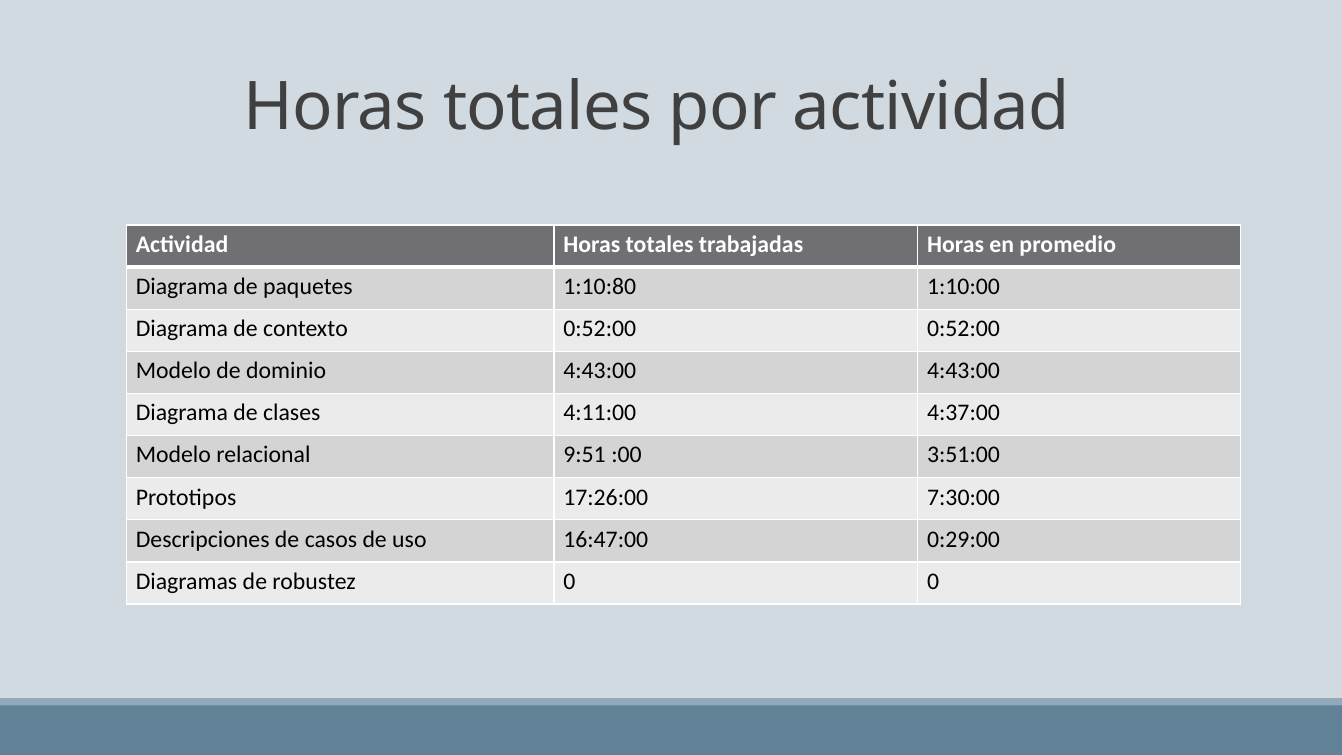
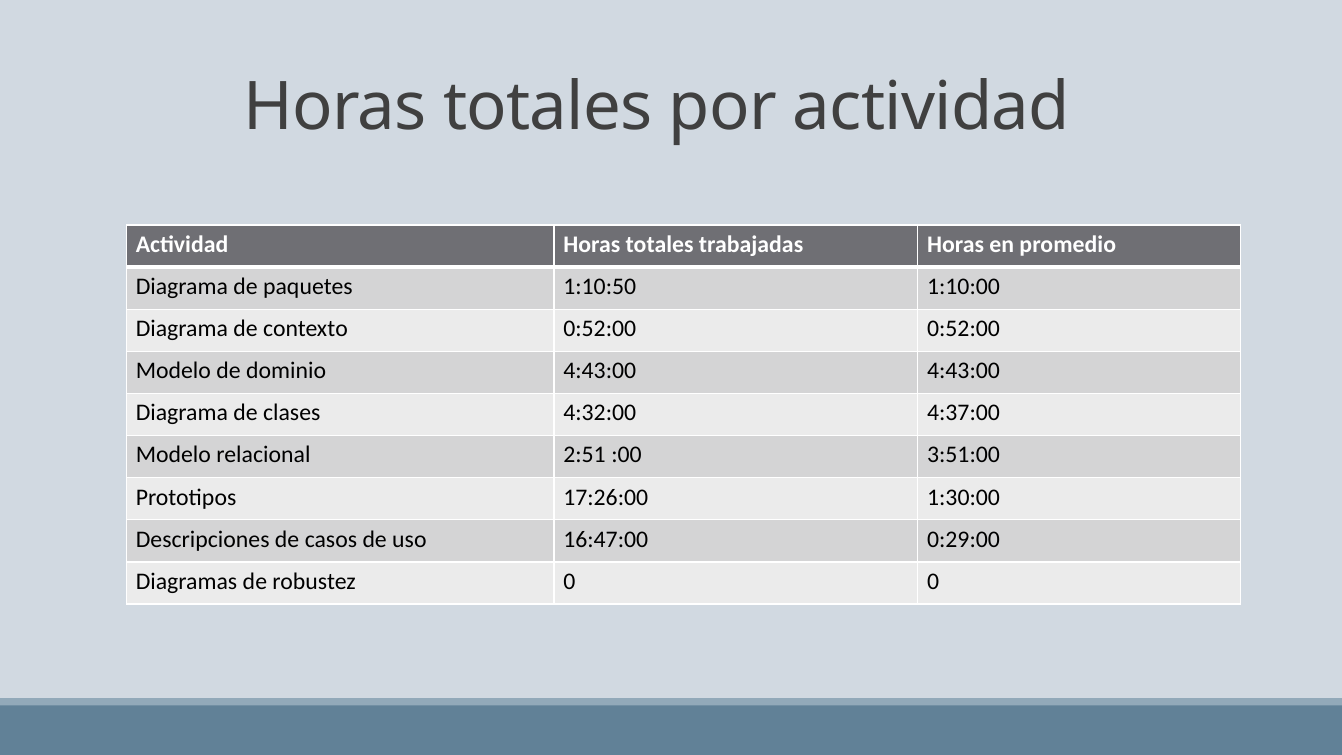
1:10:80: 1:10:80 -> 1:10:50
4:11:00: 4:11:00 -> 4:32:00
9:51: 9:51 -> 2:51
7:30:00: 7:30:00 -> 1:30:00
